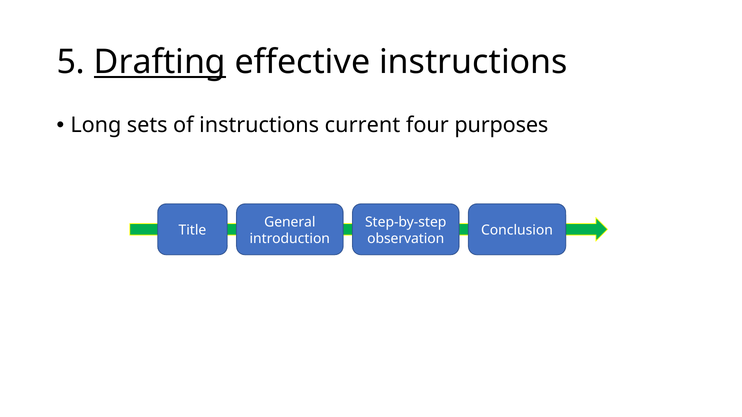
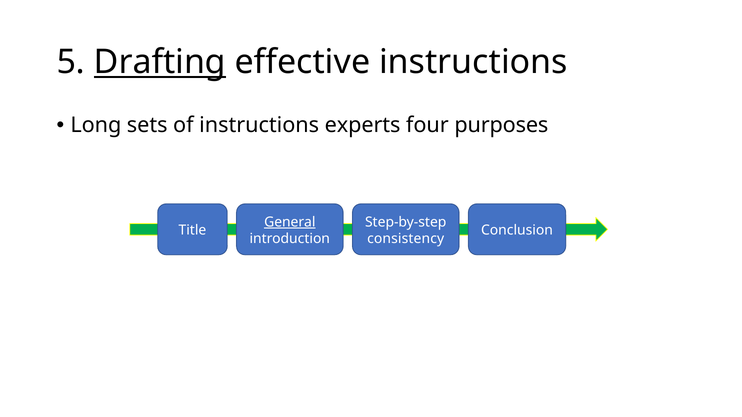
current: current -> experts
General underline: none -> present
observation: observation -> consistency
